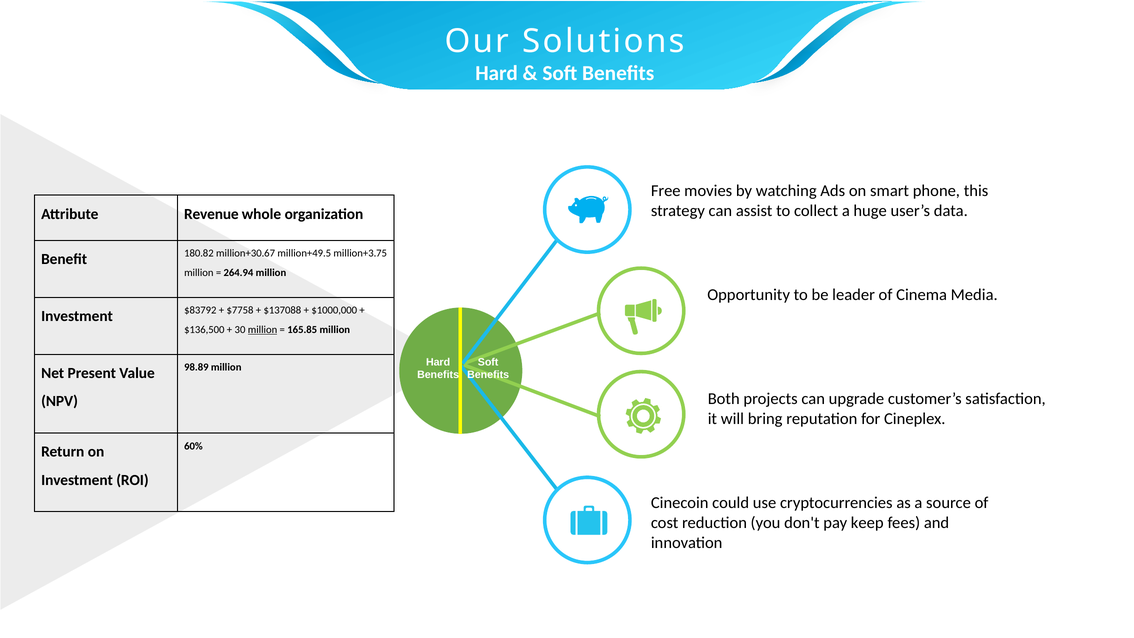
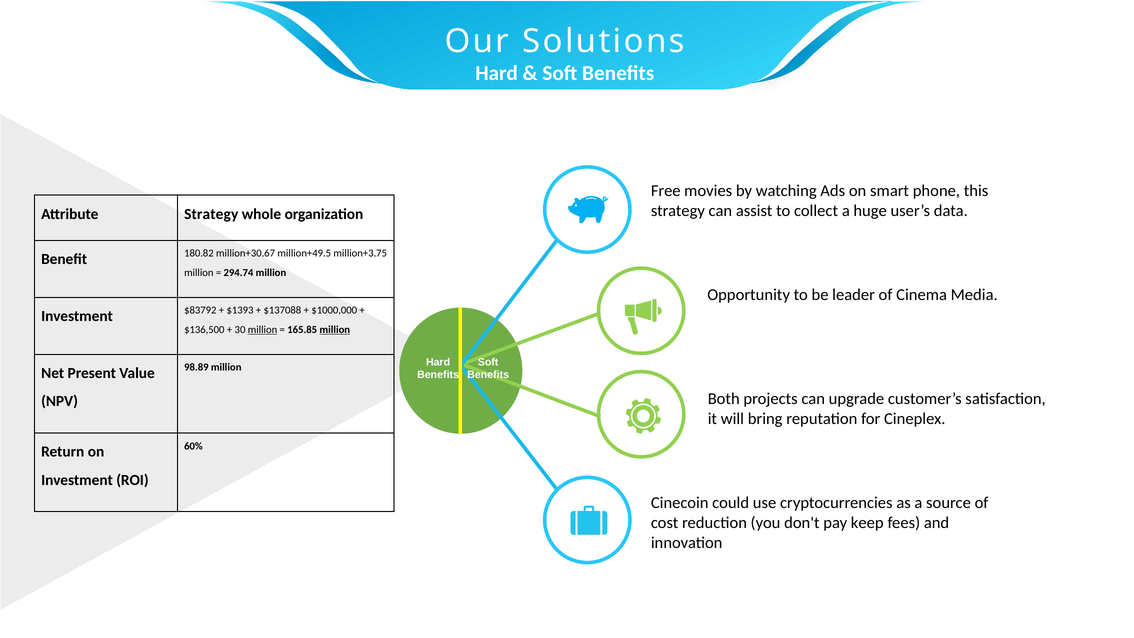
Attribute Revenue: Revenue -> Strategy
264.94: 264.94 -> 294.74
$7758: $7758 -> $1393
million at (335, 330) underline: none -> present
